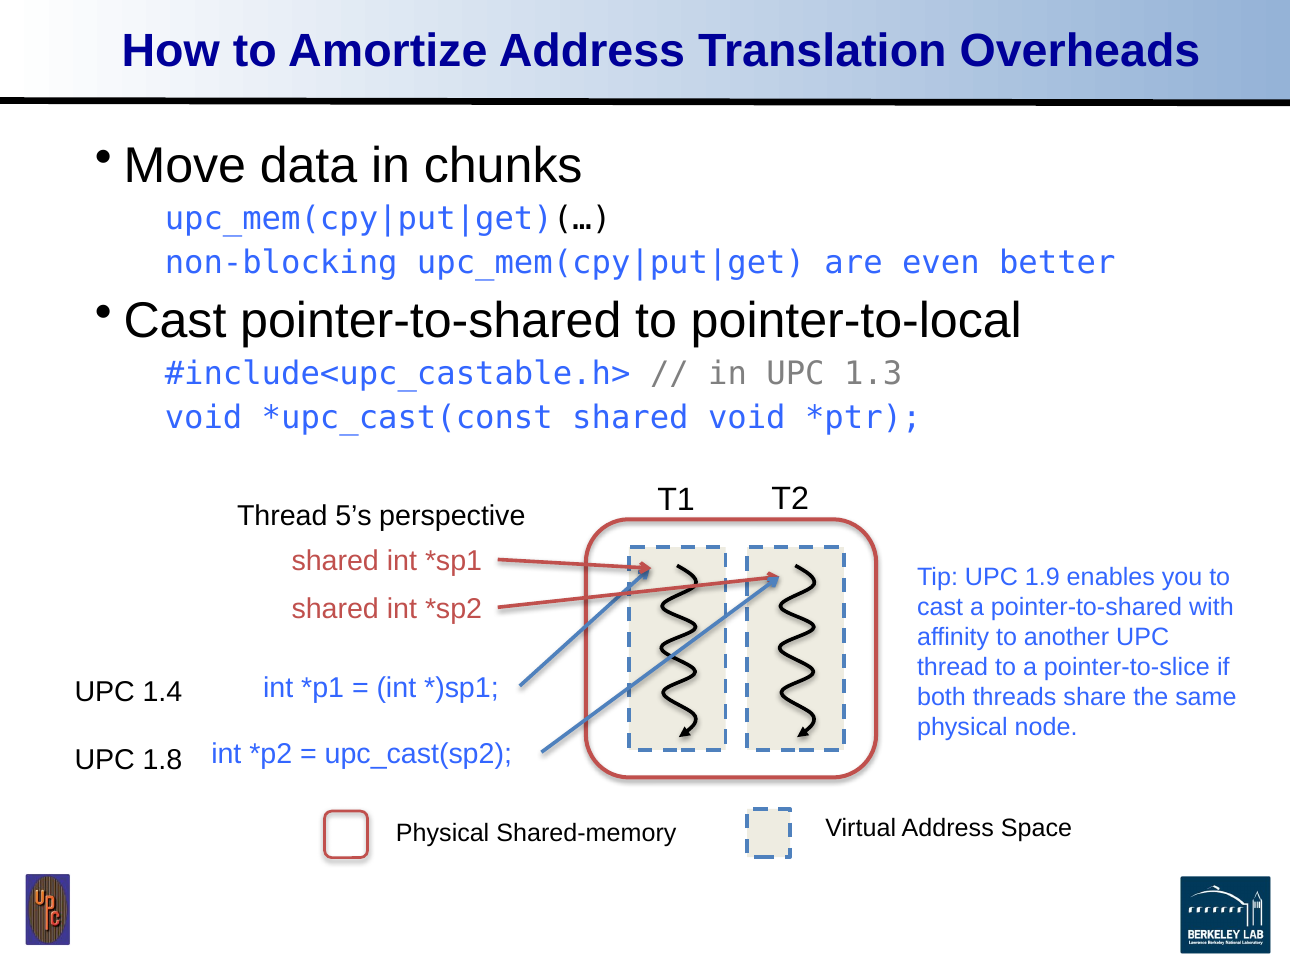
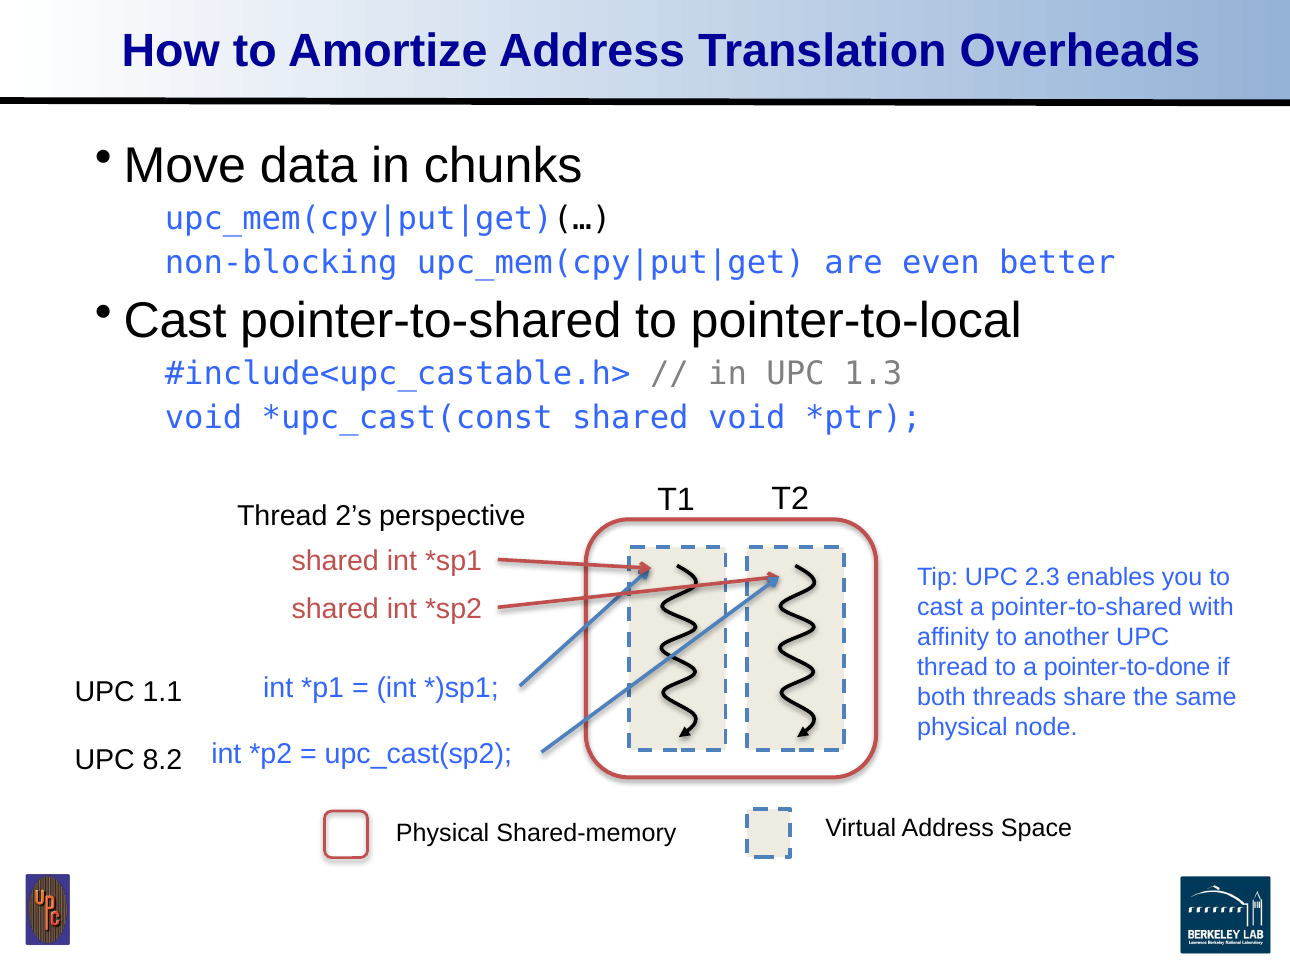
5’s: 5’s -> 2’s
1.9: 1.9 -> 2.3
pointer-to-slice: pointer-to-slice -> pointer-to-done
1.4: 1.4 -> 1.1
1.8: 1.8 -> 8.2
